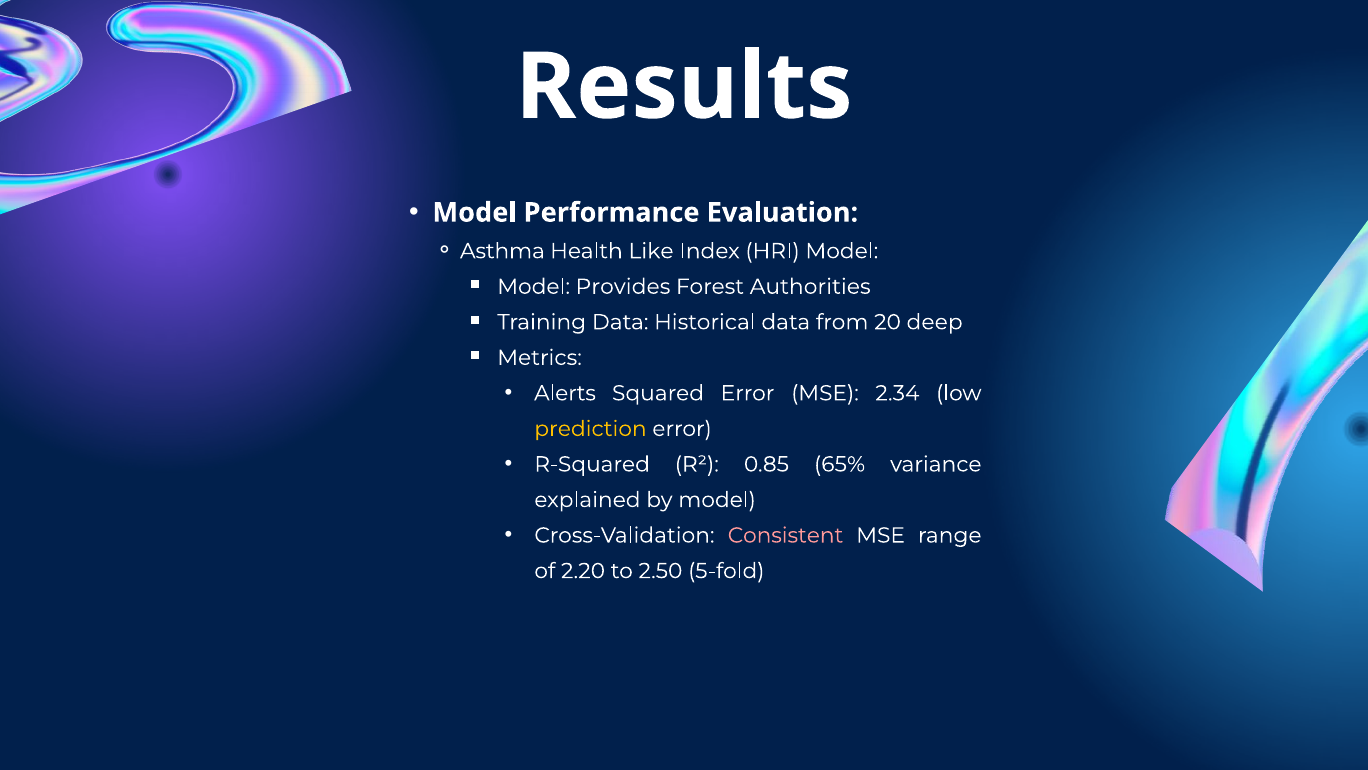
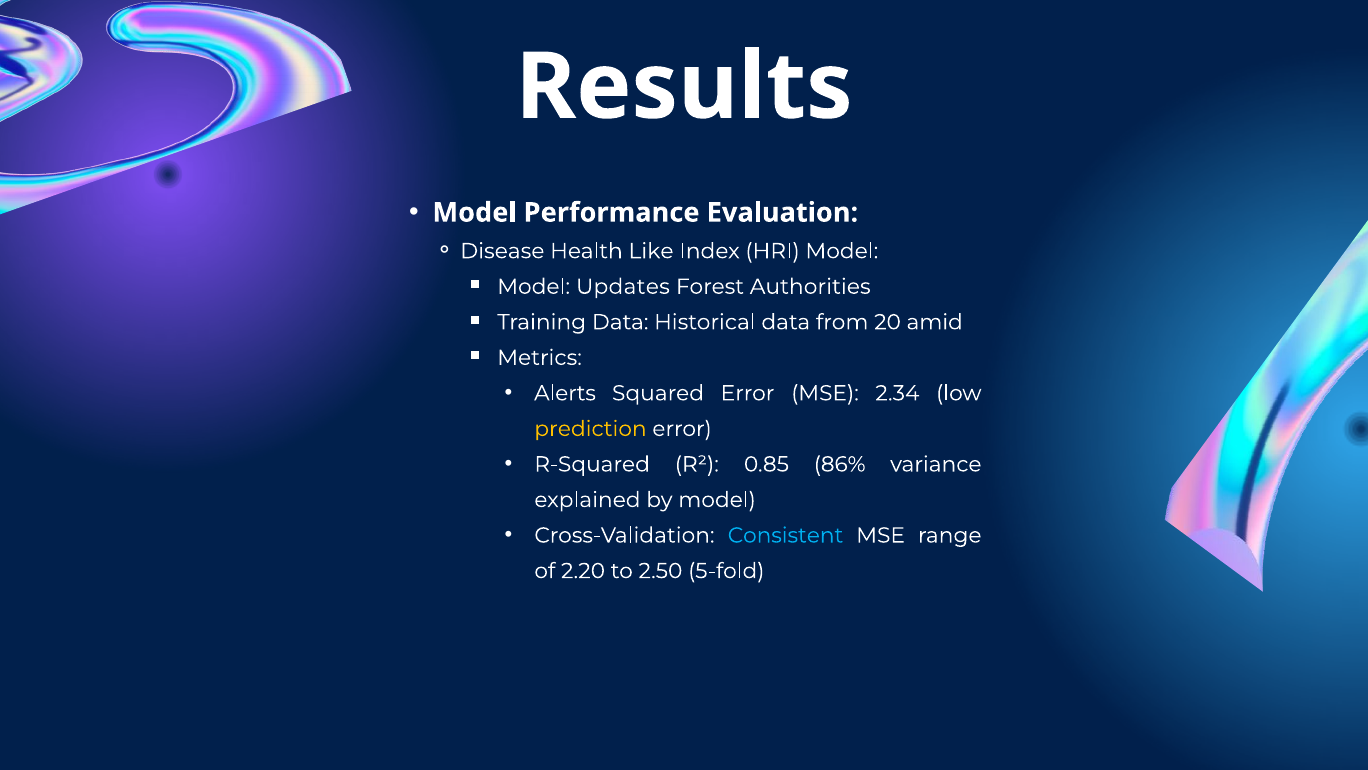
Asthma: Asthma -> Disease
Provides: Provides -> Updates
deep: deep -> amid
65%: 65% -> 86%
Consistent colour: pink -> light blue
